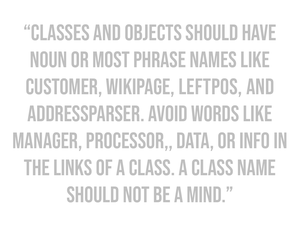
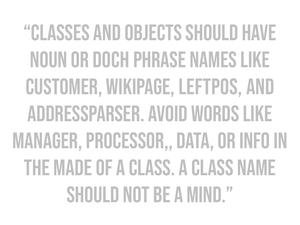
most: most -> doch
Links: Links -> Made
